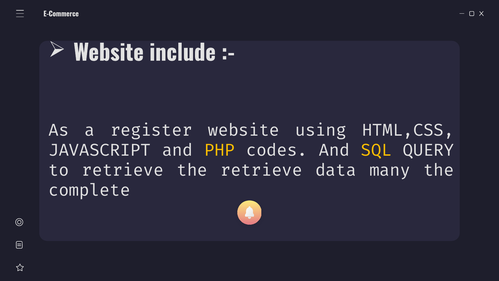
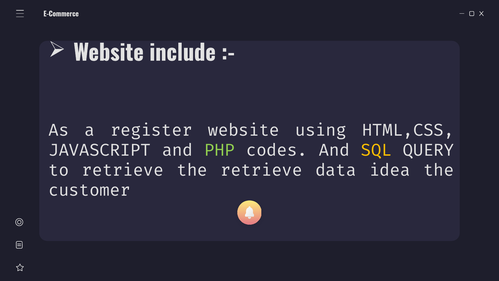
PHP colour: yellow -> light green
many: many -> idea
complete: complete -> customer
